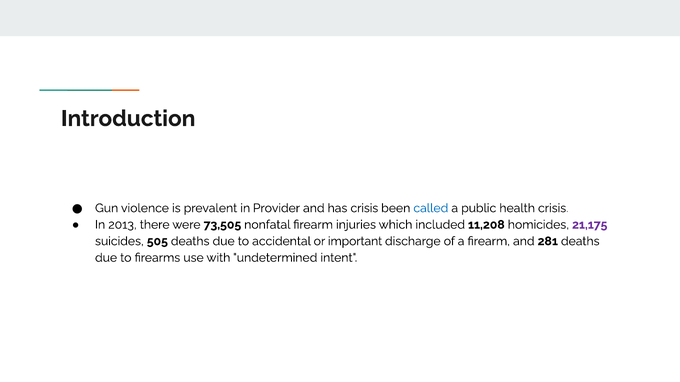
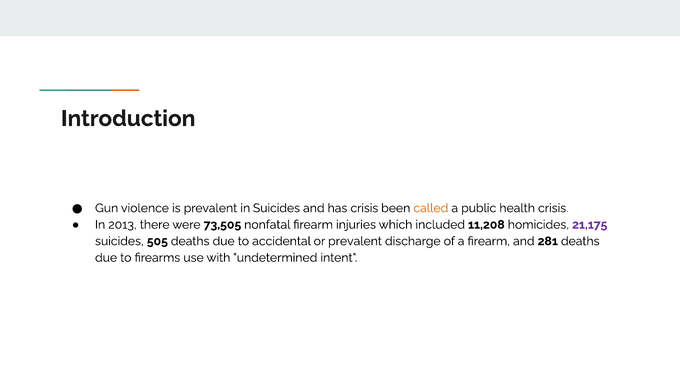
in Provider: Provider -> Suicides
called colour: blue -> orange
or important: important -> prevalent
